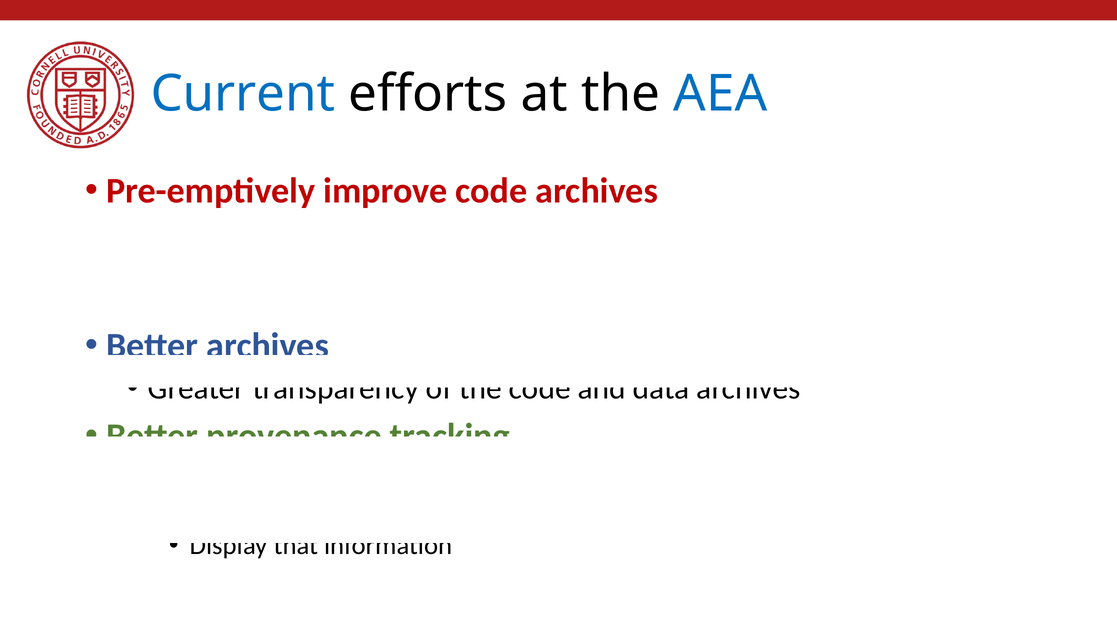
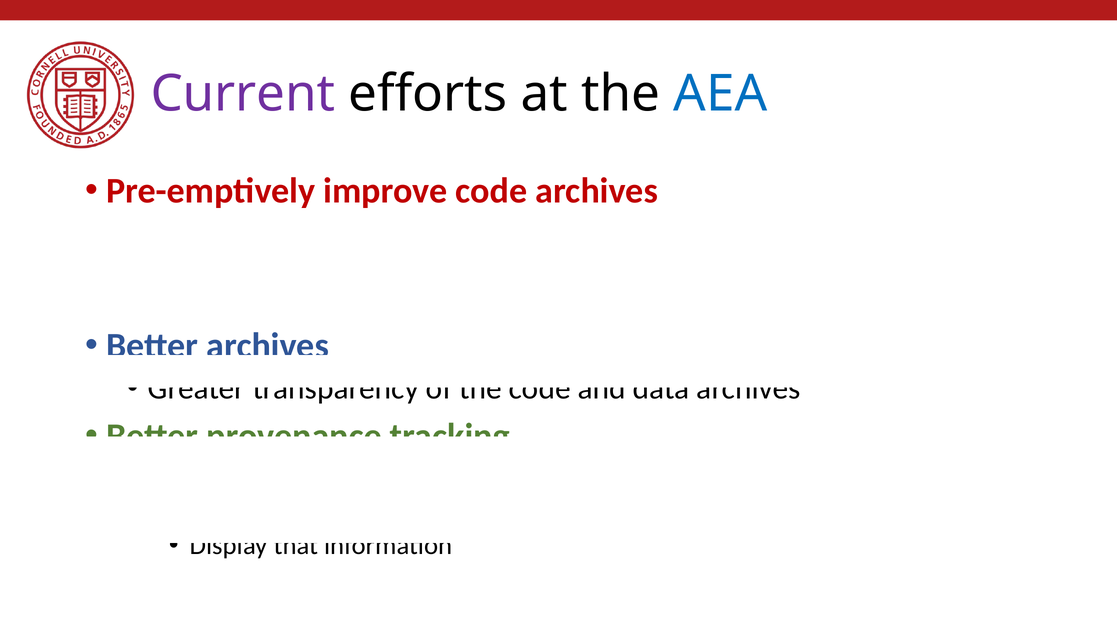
Current colour: blue -> purple
